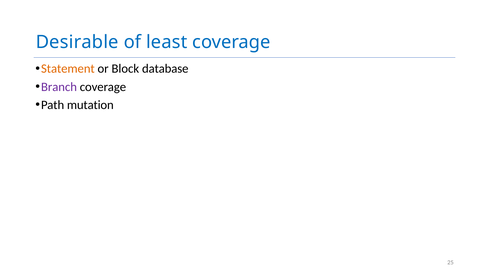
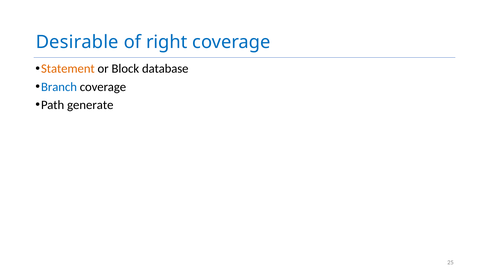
least: least -> right
Branch colour: purple -> blue
mutation: mutation -> generate
